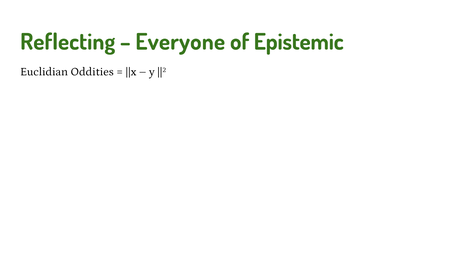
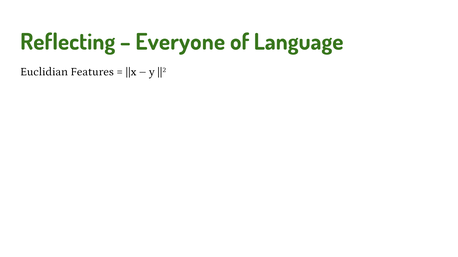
Epistemic: Epistemic -> Language
Oddities: Oddities -> Features
